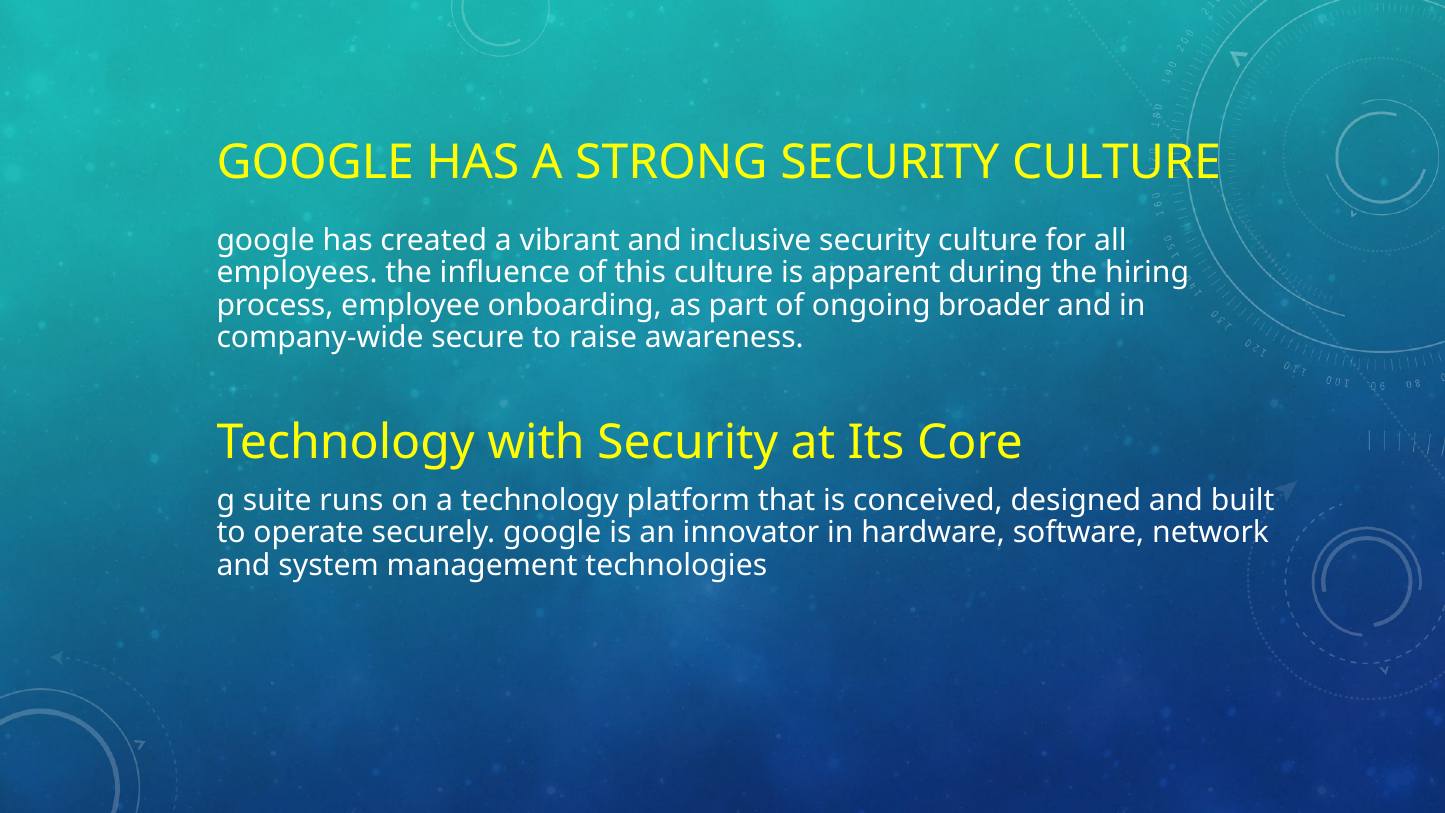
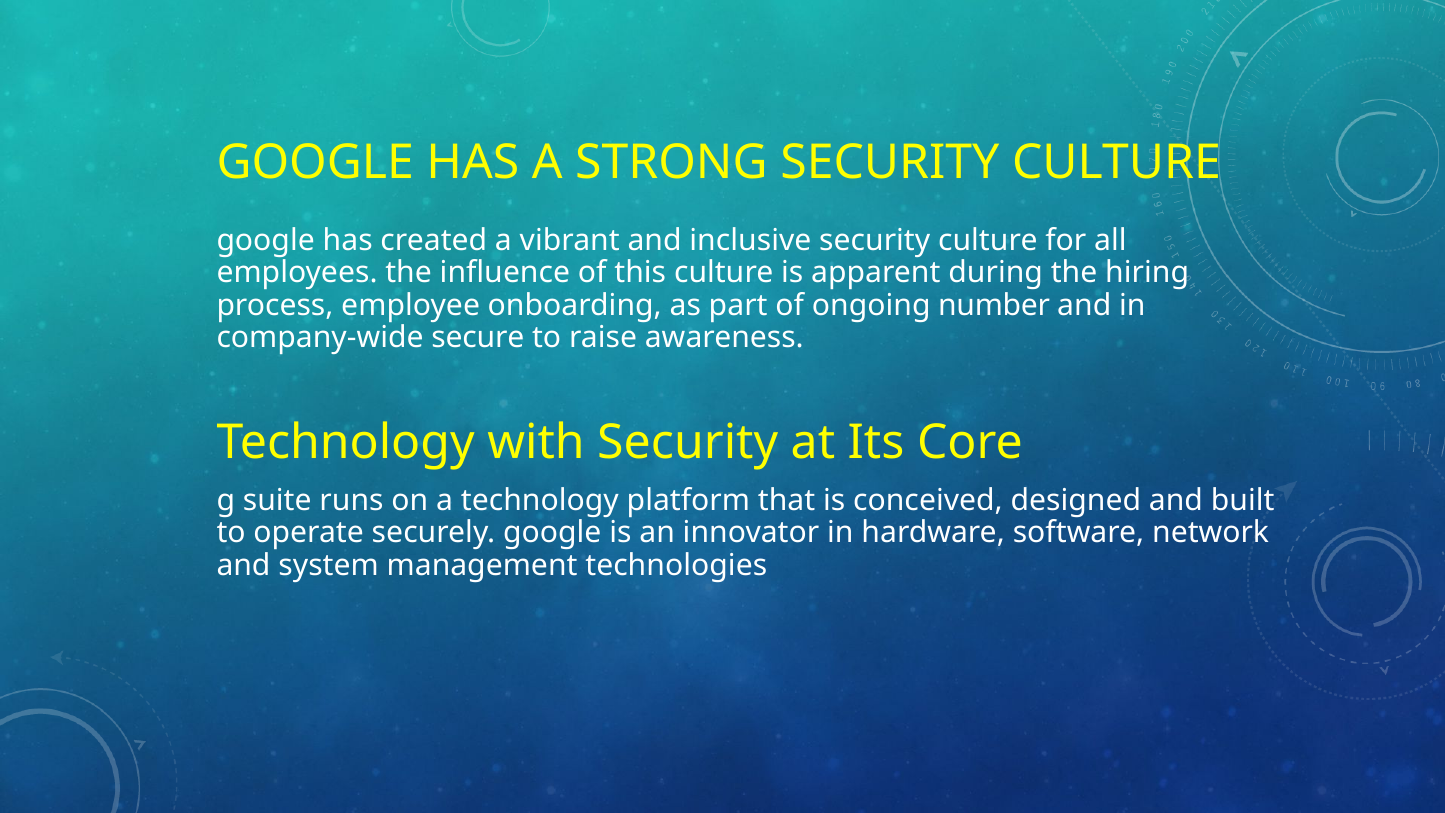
broader: broader -> number
